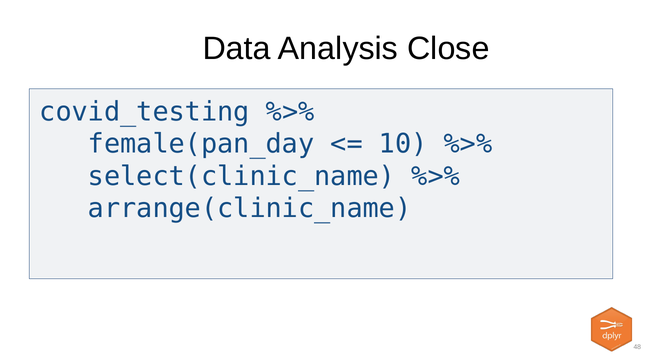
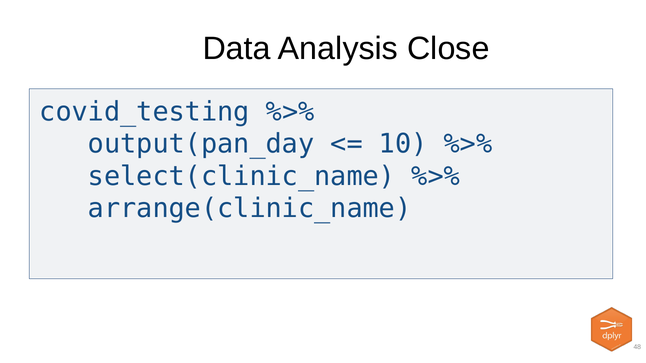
female(pan_day: female(pan_day -> output(pan_day
